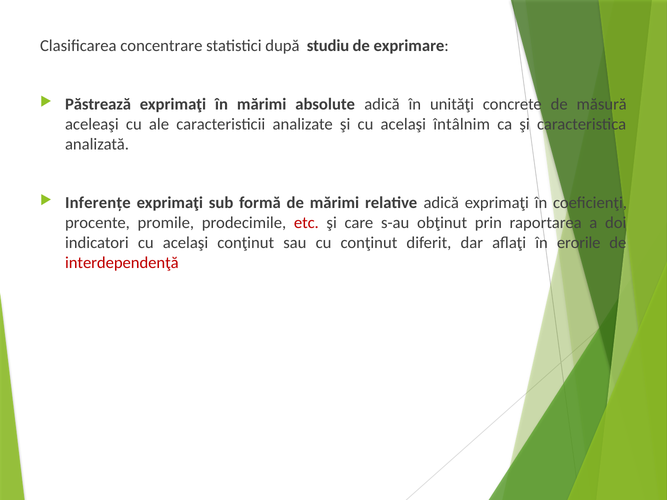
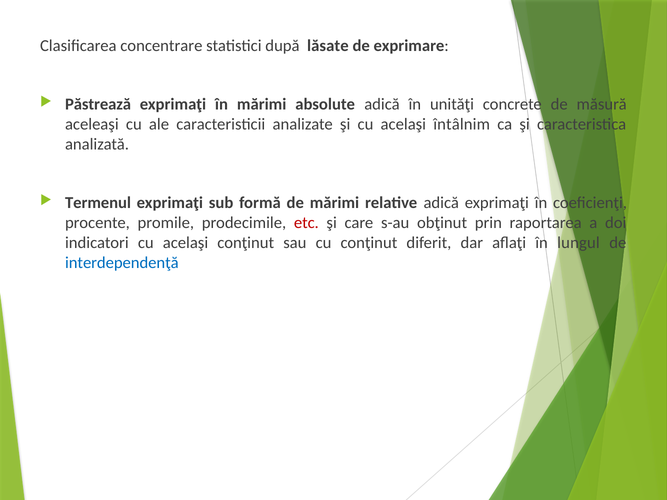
studiu: studiu -> lăsate
Inferențe: Inferențe -> Termenul
erorile: erorile -> lungul
interdependenţă colour: red -> blue
